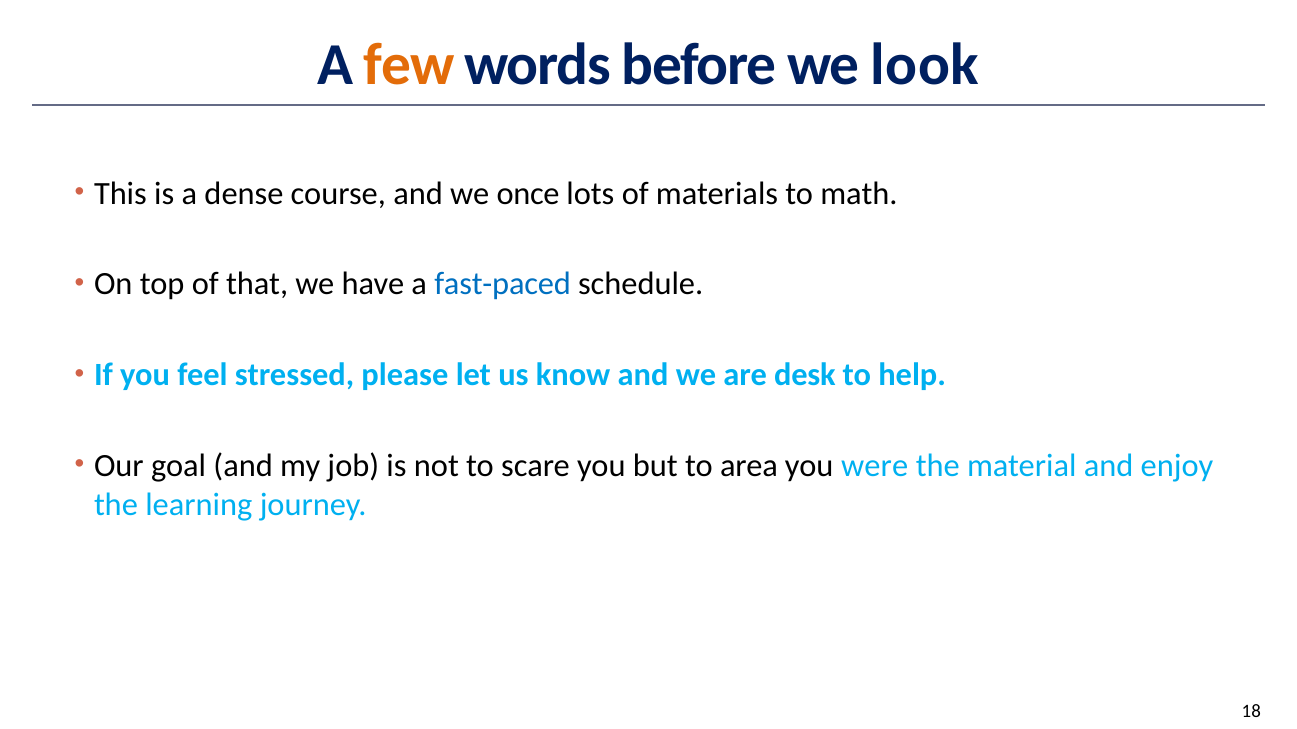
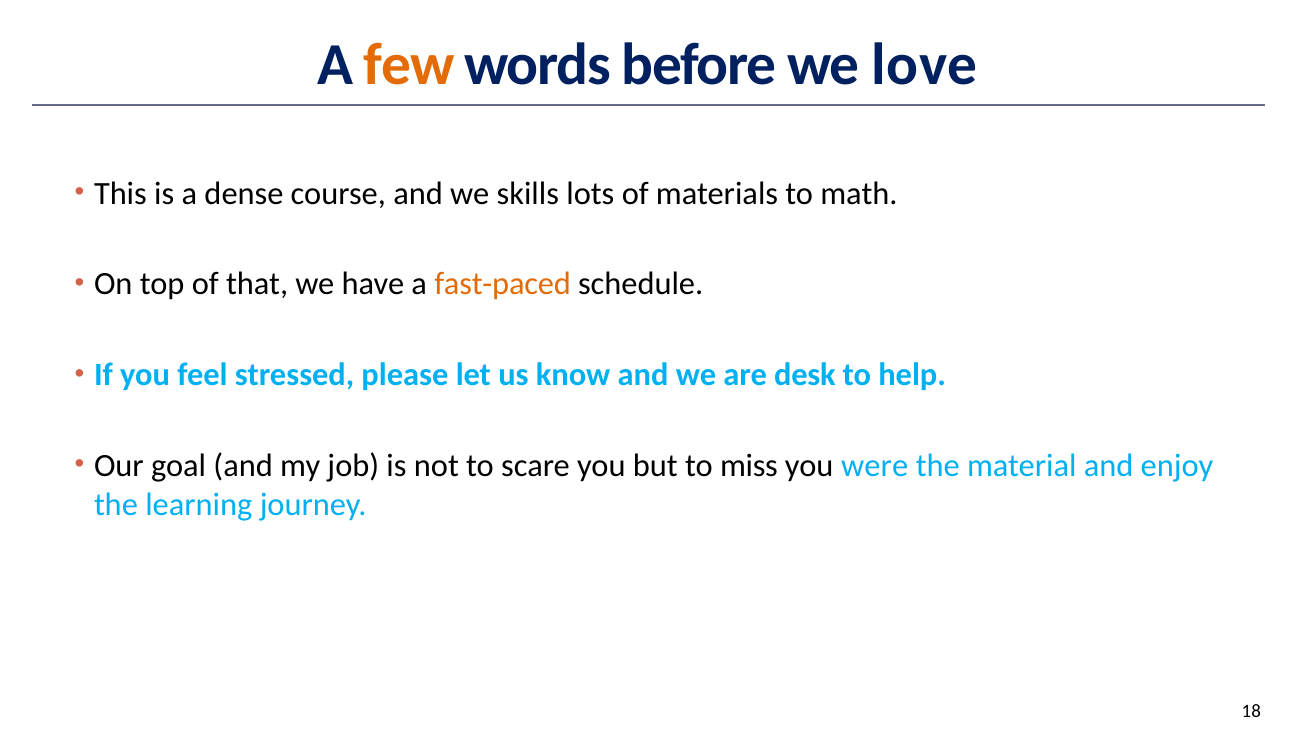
look: look -> love
once: once -> skills
fast-paced colour: blue -> orange
area: area -> miss
